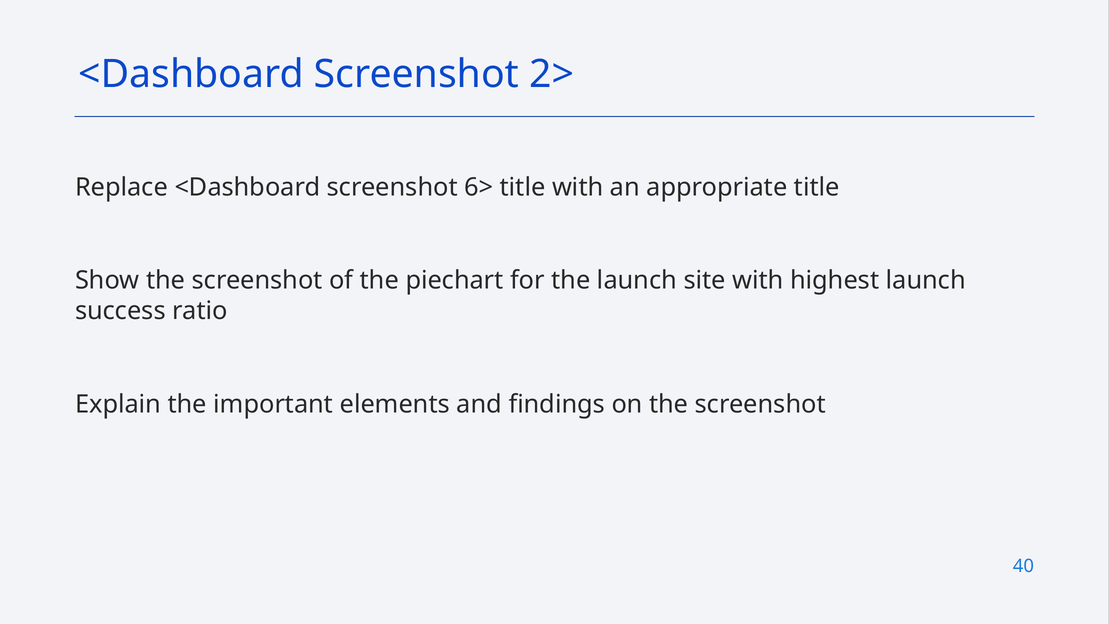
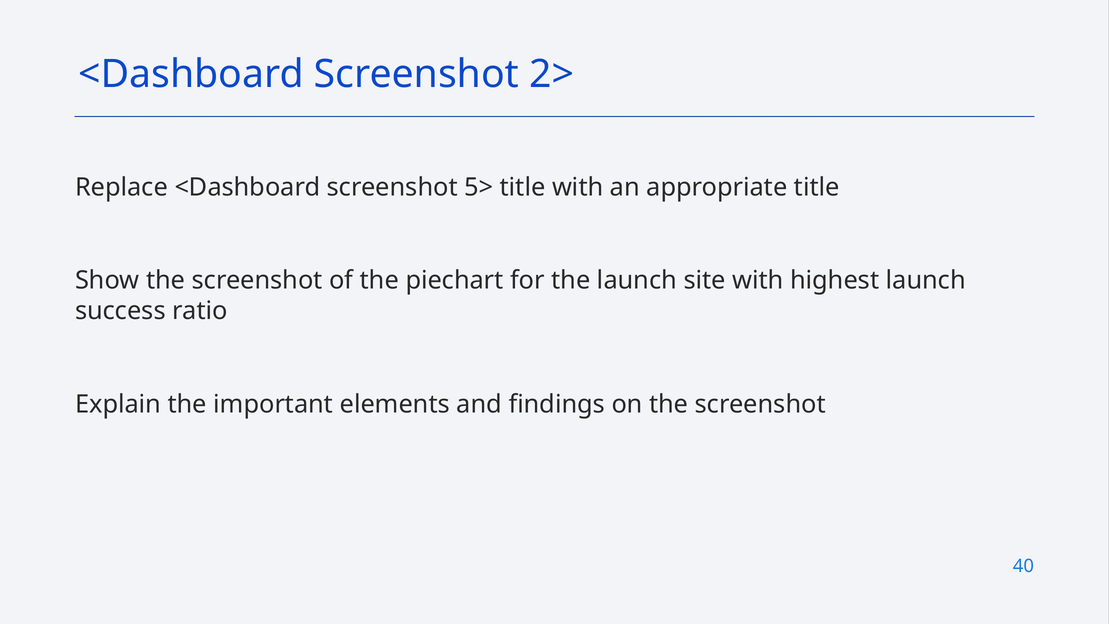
6>: 6> -> 5>
